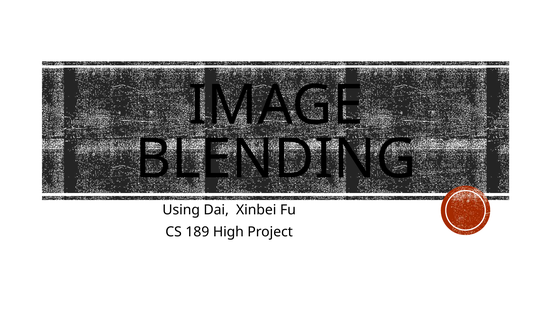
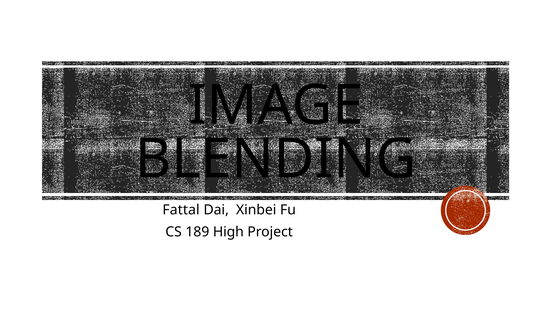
Using: Using -> Fattal
